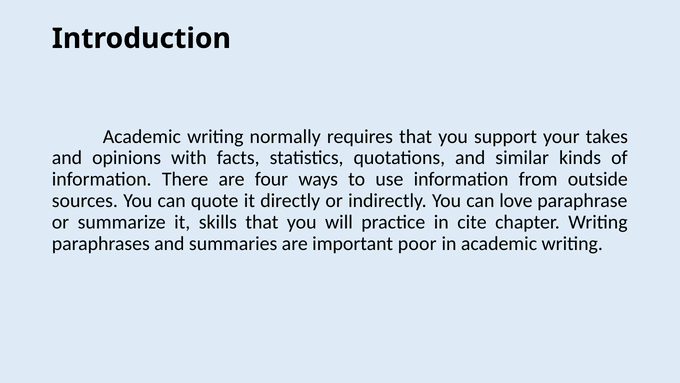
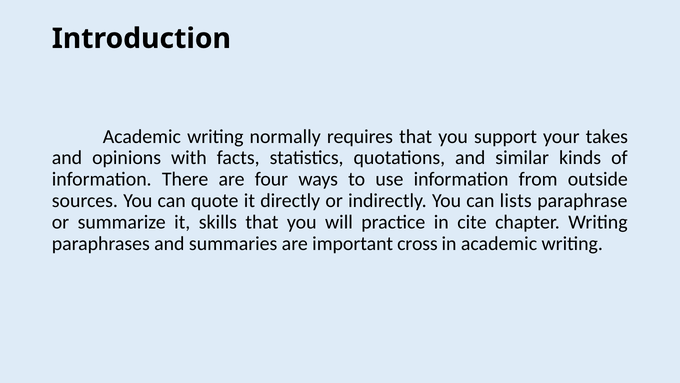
love: love -> lists
poor: poor -> cross
